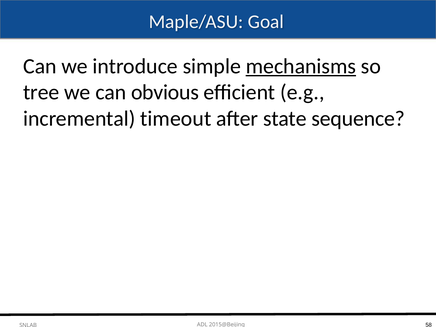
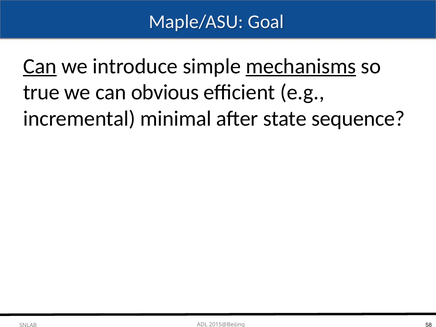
Can at (40, 66) underline: none -> present
tree: tree -> true
timeout: timeout -> minimal
